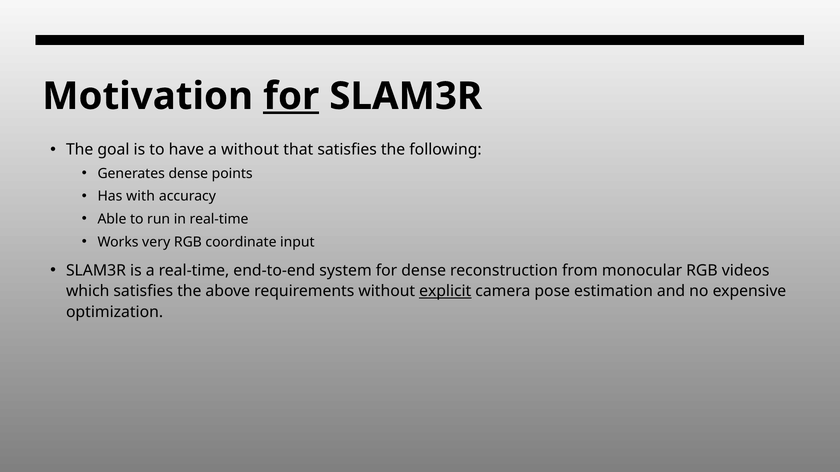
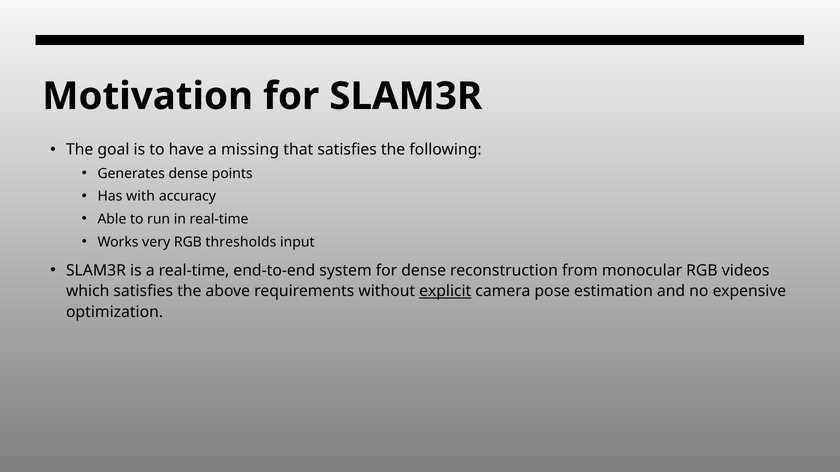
for at (291, 96) underline: present -> none
a without: without -> missing
coordinate: coordinate -> thresholds
